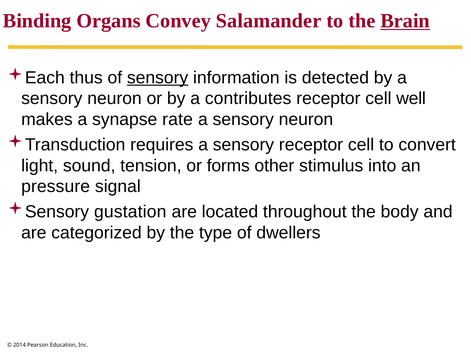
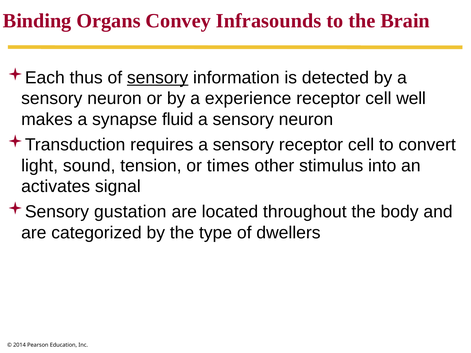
Salamander: Salamander -> Infrasounds
Brain underline: present -> none
contributes: contributes -> experience
rate: rate -> fluid
forms: forms -> times
pressure: pressure -> activates
